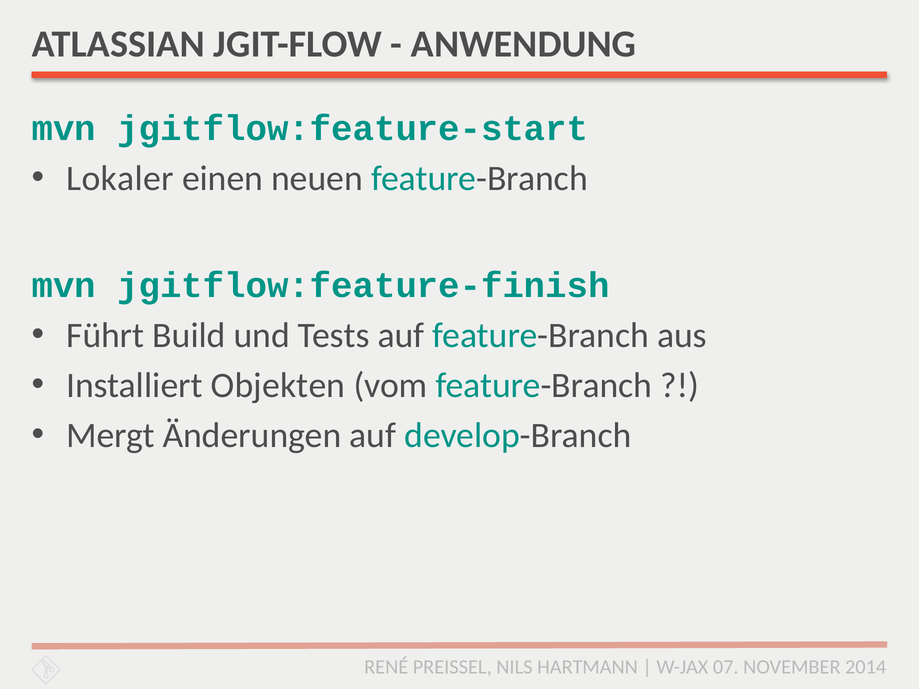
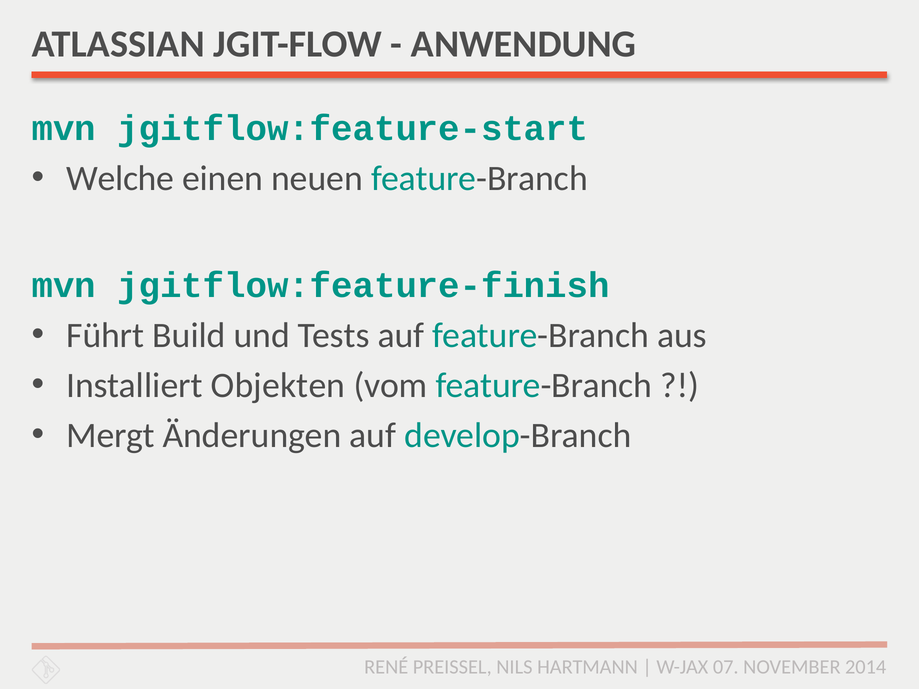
Lokaler: Lokaler -> Welche
